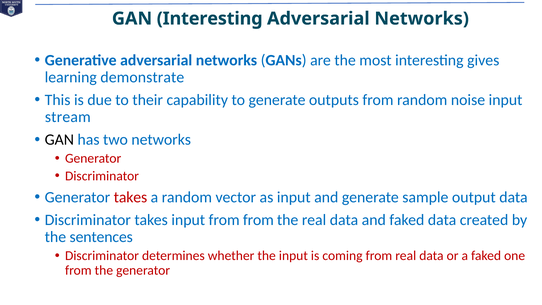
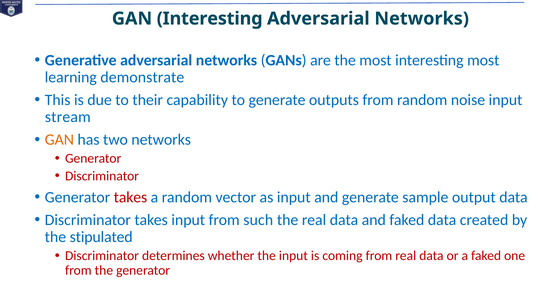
interesting gives: gives -> most
GAN at (59, 140) colour: black -> orange
from from: from -> such
sentences: sentences -> stipulated
